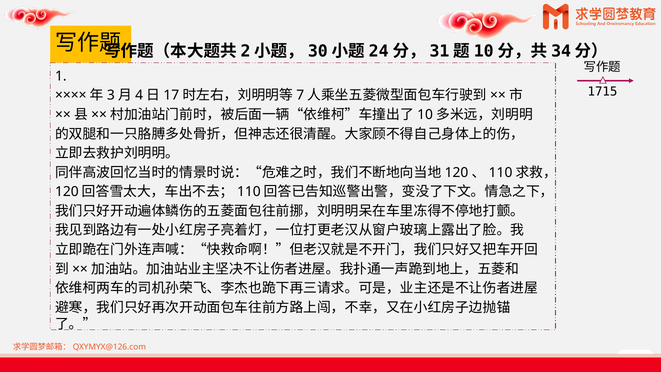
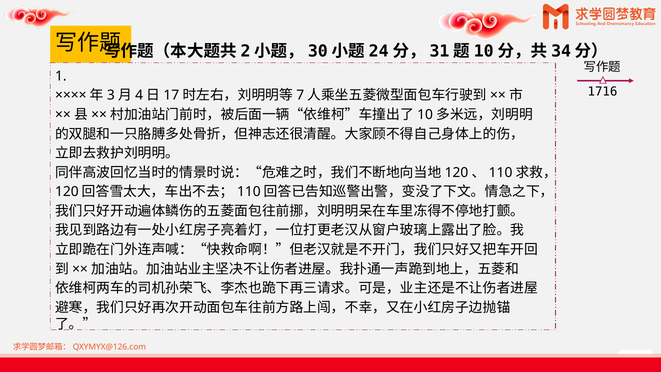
1715: 1715 -> 1716
